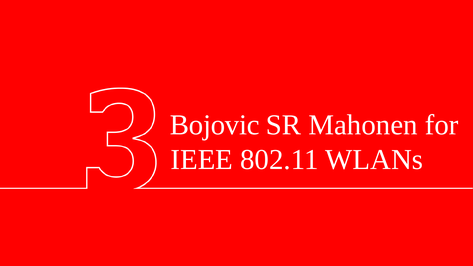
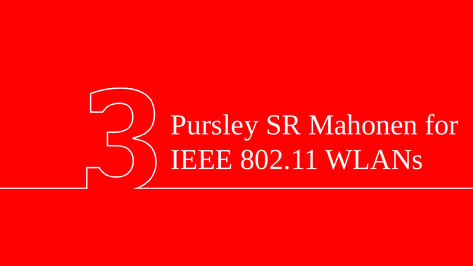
Bojovic: Bojovic -> Pursley
